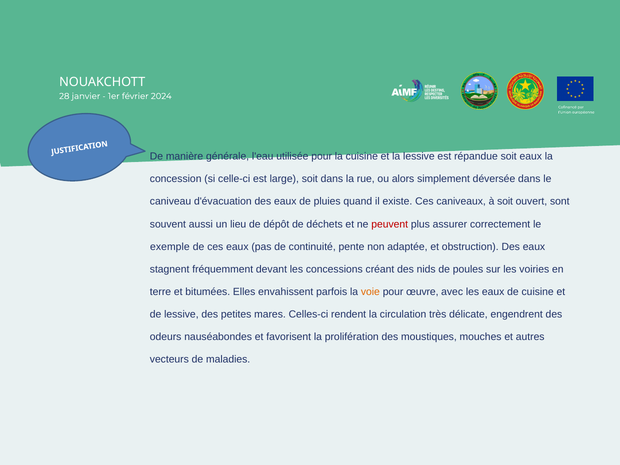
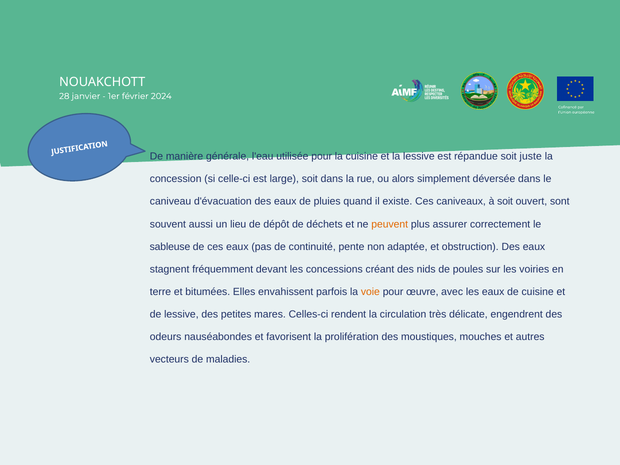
soit eaux: eaux -> juste
peuvent colour: red -> orange
exemple: exemple -> sableuse
